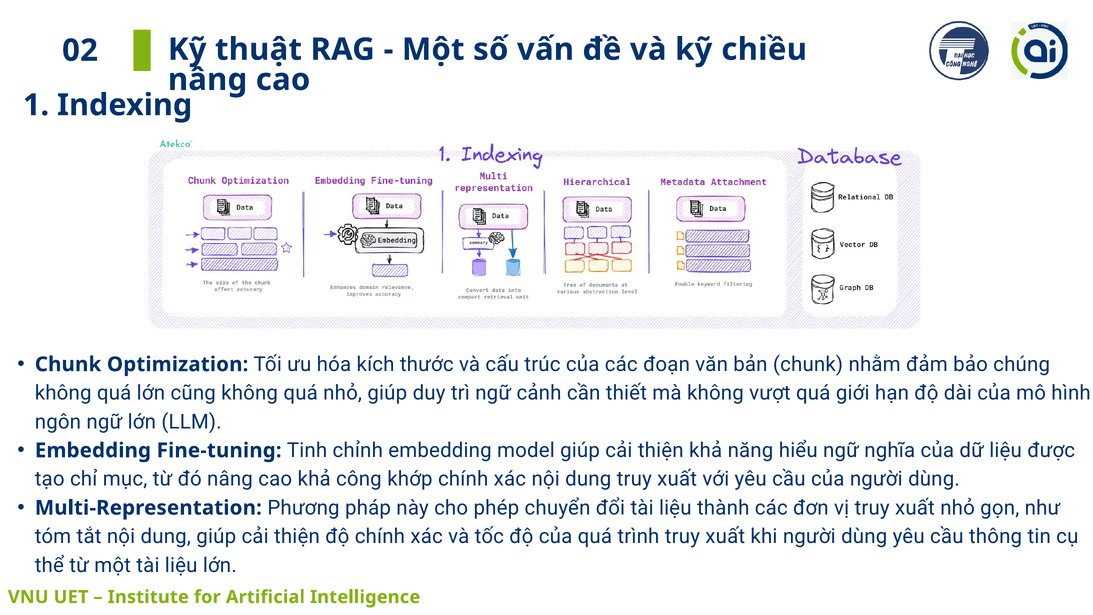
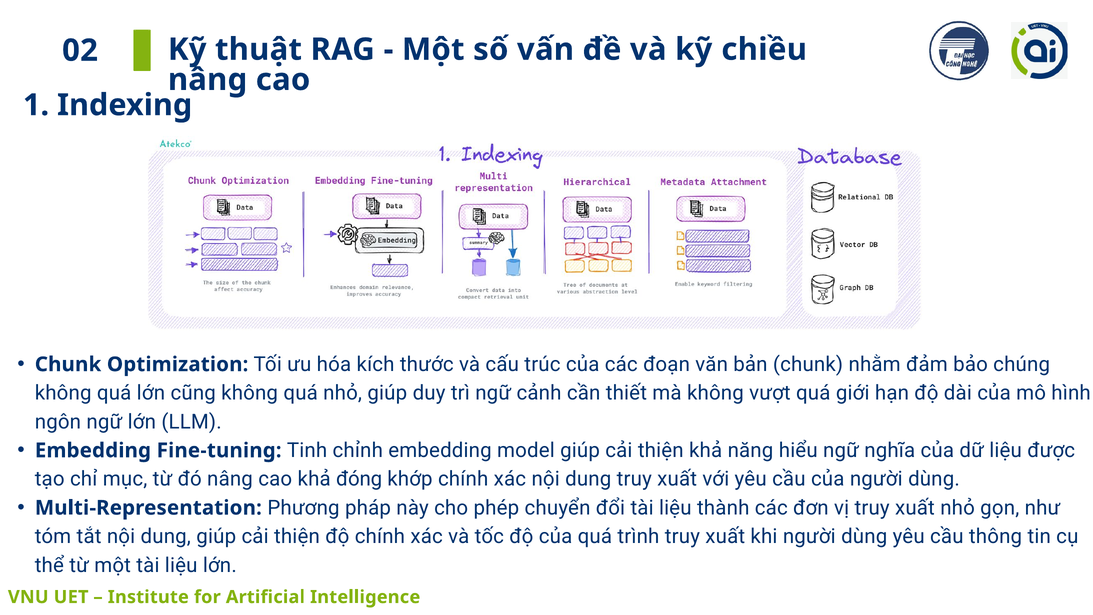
công: công -> đóng
